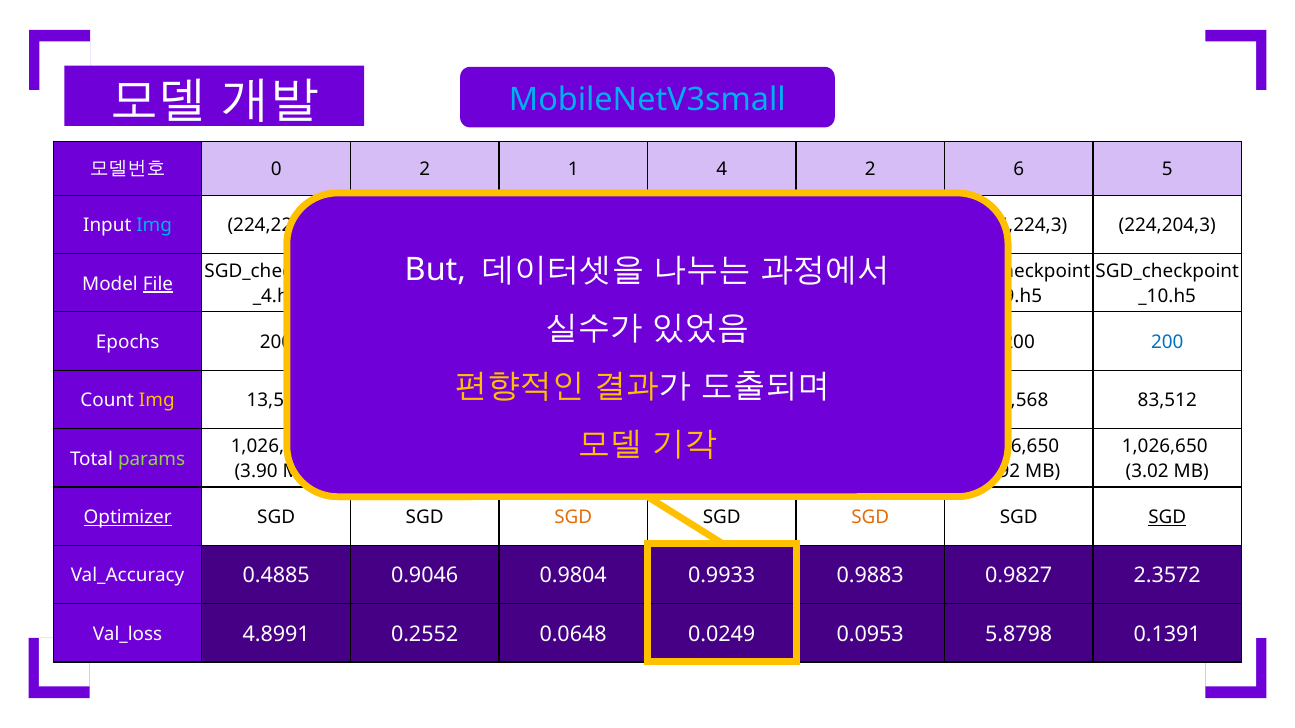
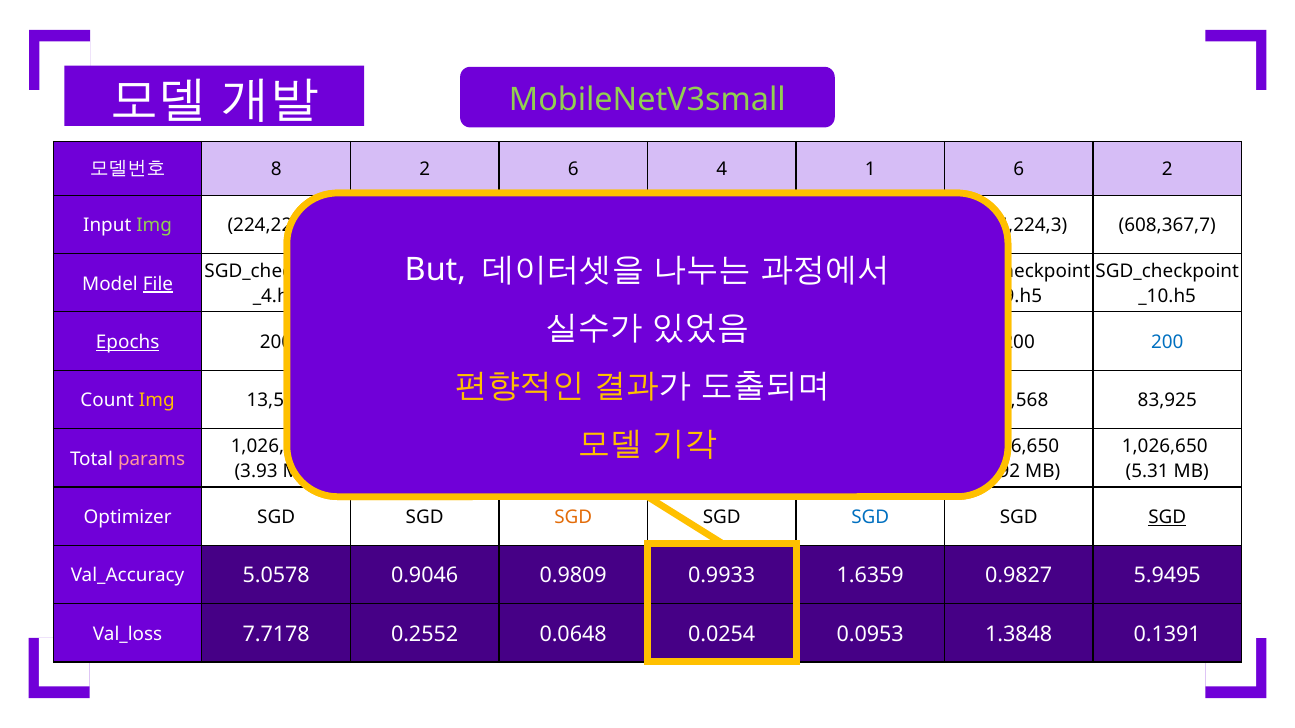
MobileNetV3small at (647, 99) colour: light blue -> light green
0: 0 -> 8
2 1: 1 -> 6
4 2: 2 -> 1
6 5: 5 -> 2
Img at (154, 226) colour: light blue -> light green
224,204,3: 224,204,3 -> 608,367,7
Epochs underline: none -> present
83,512: 83,512 -> 83,925
params colour: light green -> pink
3.90: 3.90 -> 3.93
3.02: 3.02 -> 5.31
Optimizer underline: present -> none
SGD at (870, 518) colour: orange -> blue
0.4885: 0.4885 -> 5.0578
0.9804: 0.9804 -> 0.9809
0.9883: 0.9883 -> 1.6359
2.3572: 2.3572 -> 5.9495
4.8991: 4.8991 -> 7.7178
0.0249: 0.0249 -> 0.0254
5.8798: 5.8798 -> 1.3848
